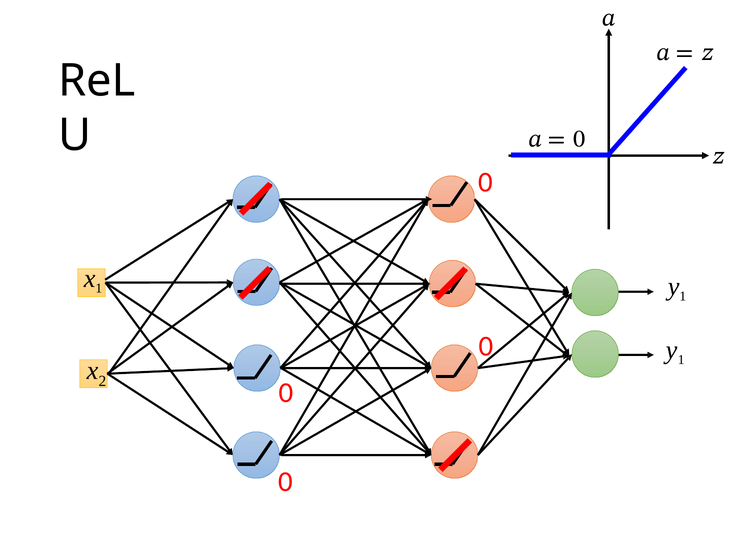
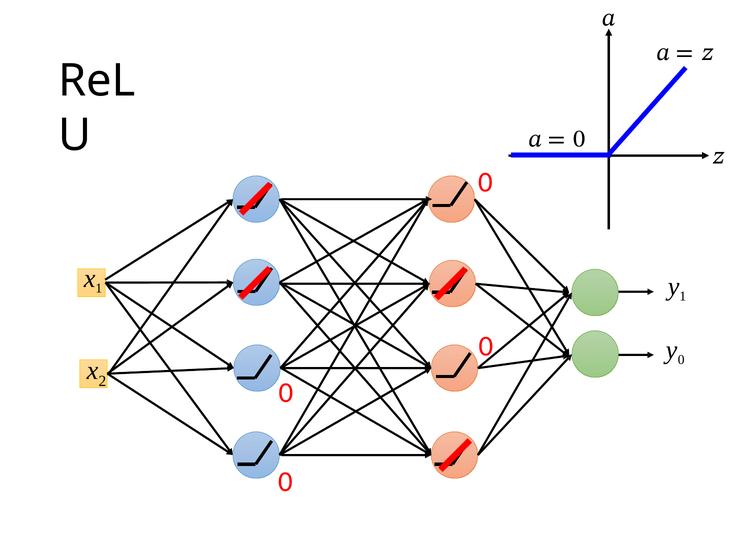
1 at (681, 360): 1 -> 0
